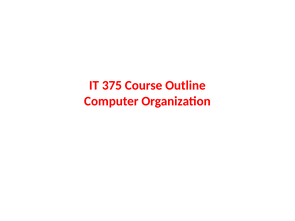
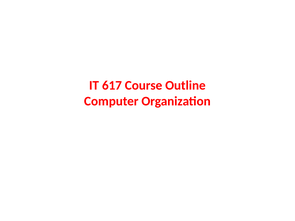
375: 375 -> 617
